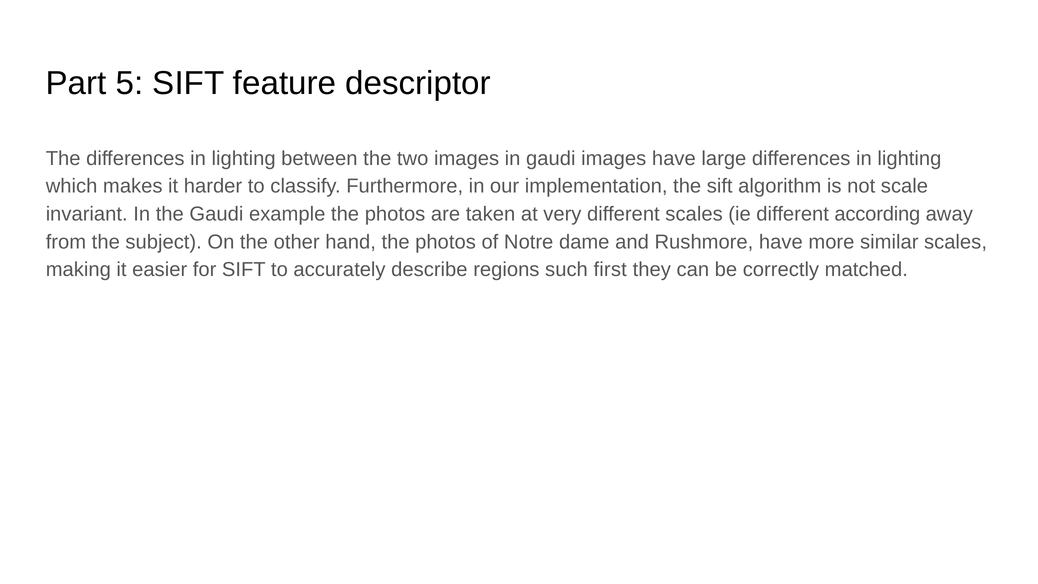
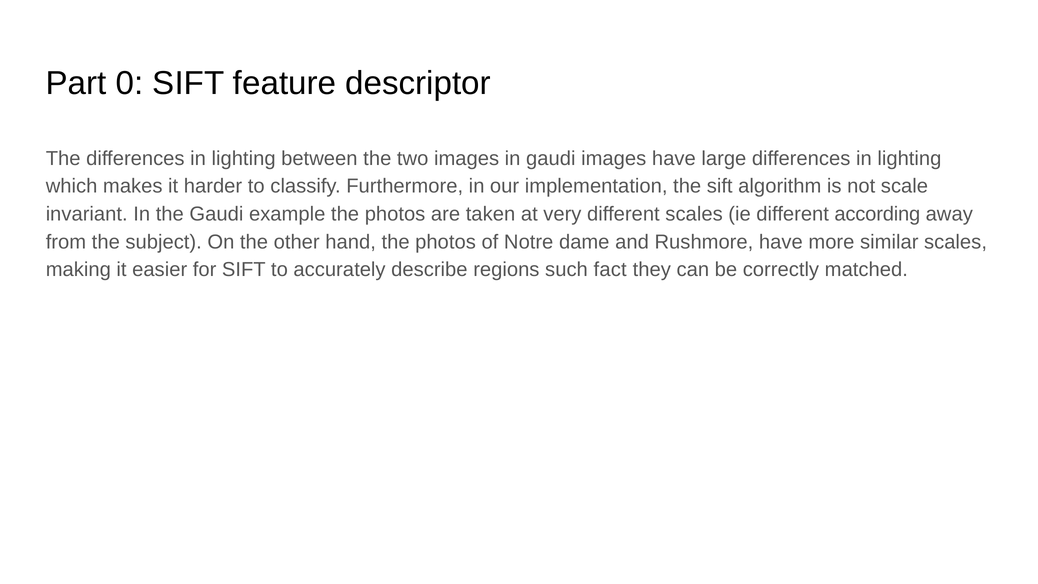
5: 5 -> 0
first: first -> fact
